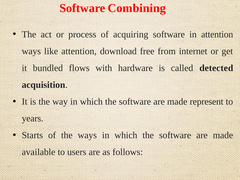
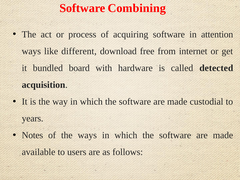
like attention: attention -> different
flows: flows -> board
represent: represent -> custodial
Starts: Starts -> Notes
